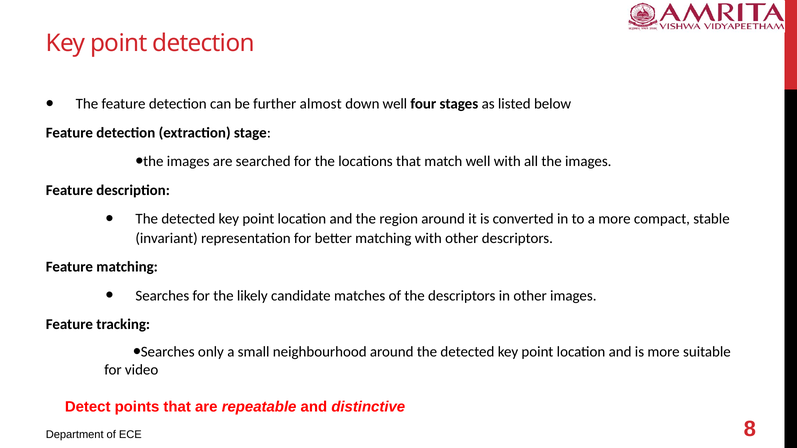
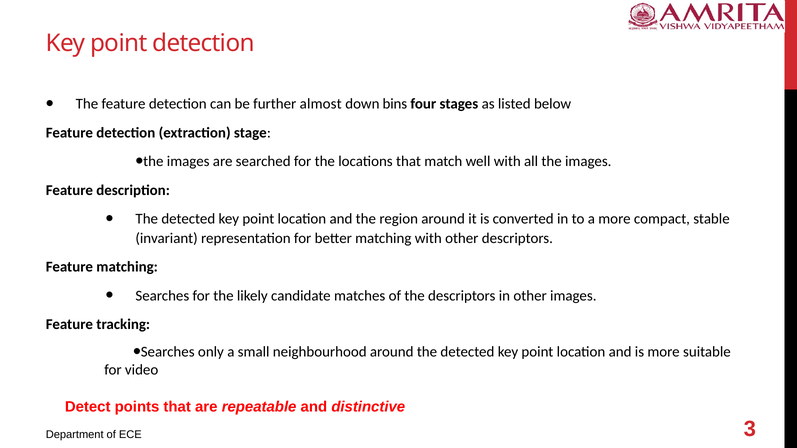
down well: well -> bins
8: 8 -> 3
